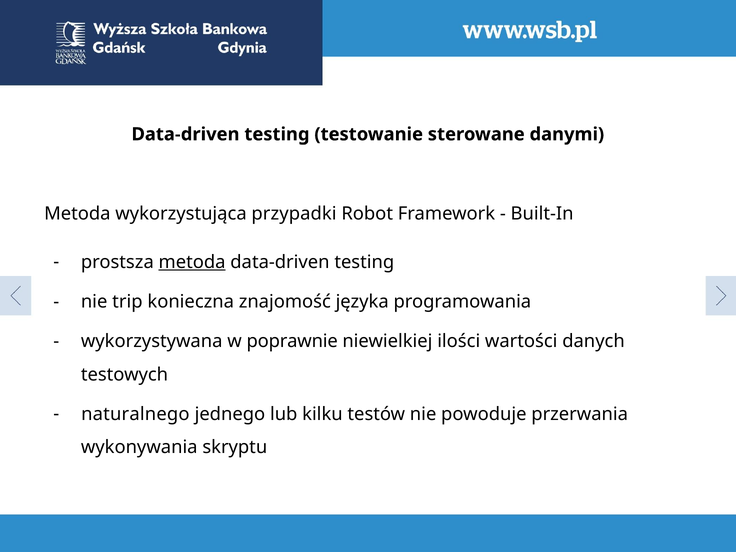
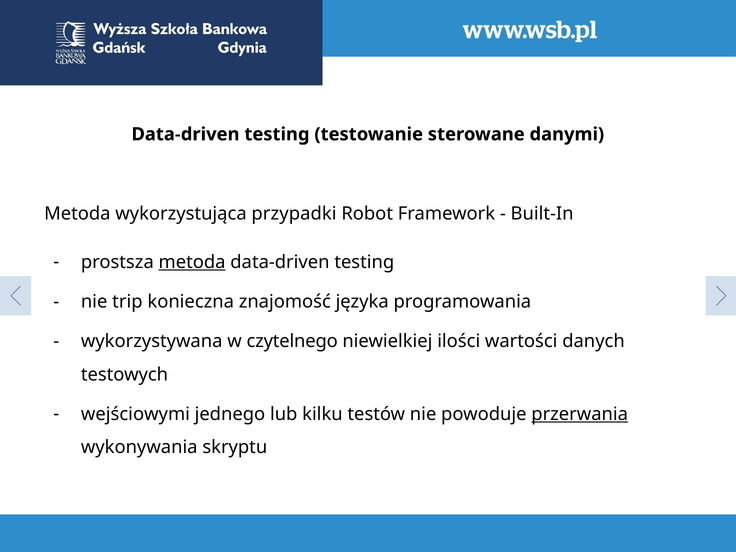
poprawnie: poprawnie -> czytelnego
naturalnego: naturalnego -> wejściowymi
przerwania underline: none -> present
